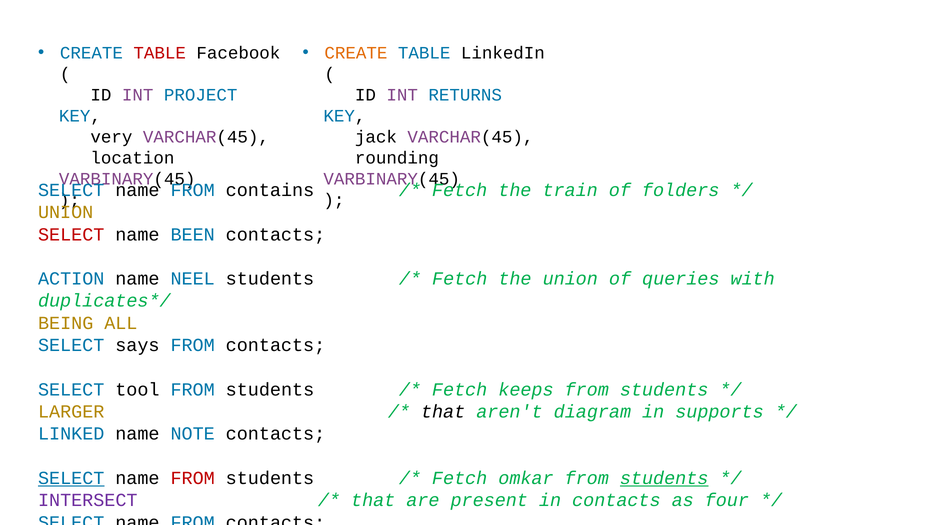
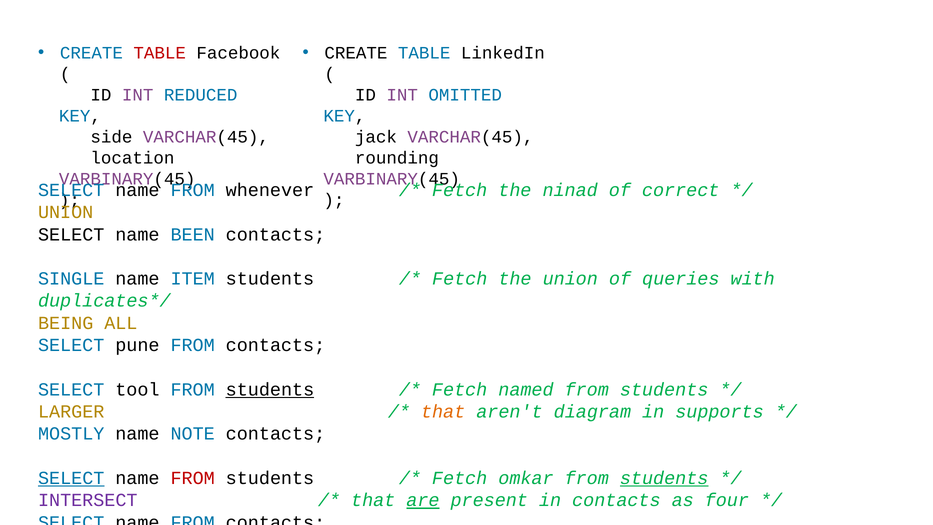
CREATE at (356, 53) colour: orange -> black
PROJECT: PROJECT -> REDUCED
RETURNS: RETURNS -> OMITTED
very: very -> side
contains: contains -> whenever
train: train -> ninad
folders: folders -> correct
SELECT at (71, 234) colour: red -> black
ACTION: ACTION -> SINGLE
NEEL: NEEL -> ITEM
says: says -> pune
students at (270, 389) underline: none -> present
keeps: keeps -> named
that at (443, 412) colour: black -> orange
LINKED: LINKED -> MOSTLY
are underline: none -> present
